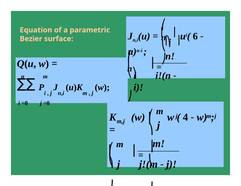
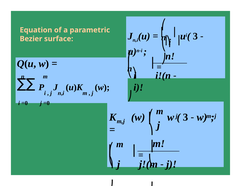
6 at (195, 36): 6 -> 3
4 at (185, 117): 4 -> 3
